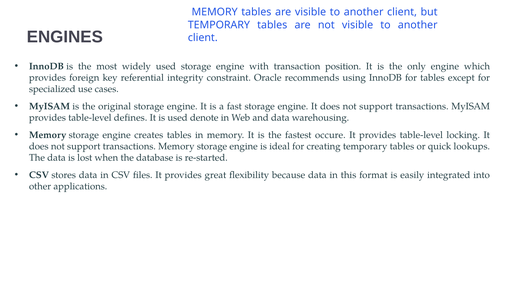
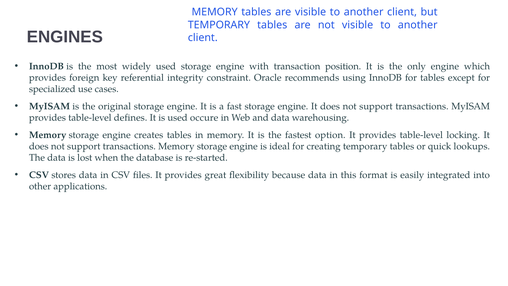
denote: denote -> occure
occure: occure -> option
